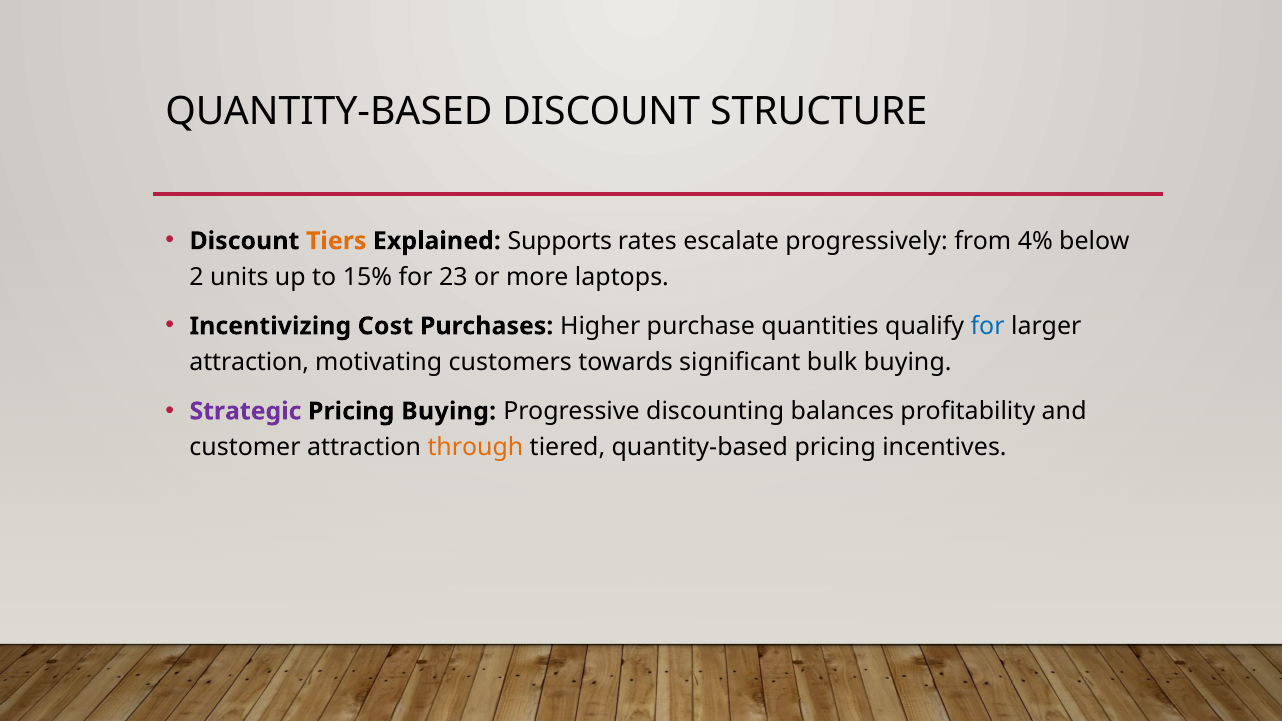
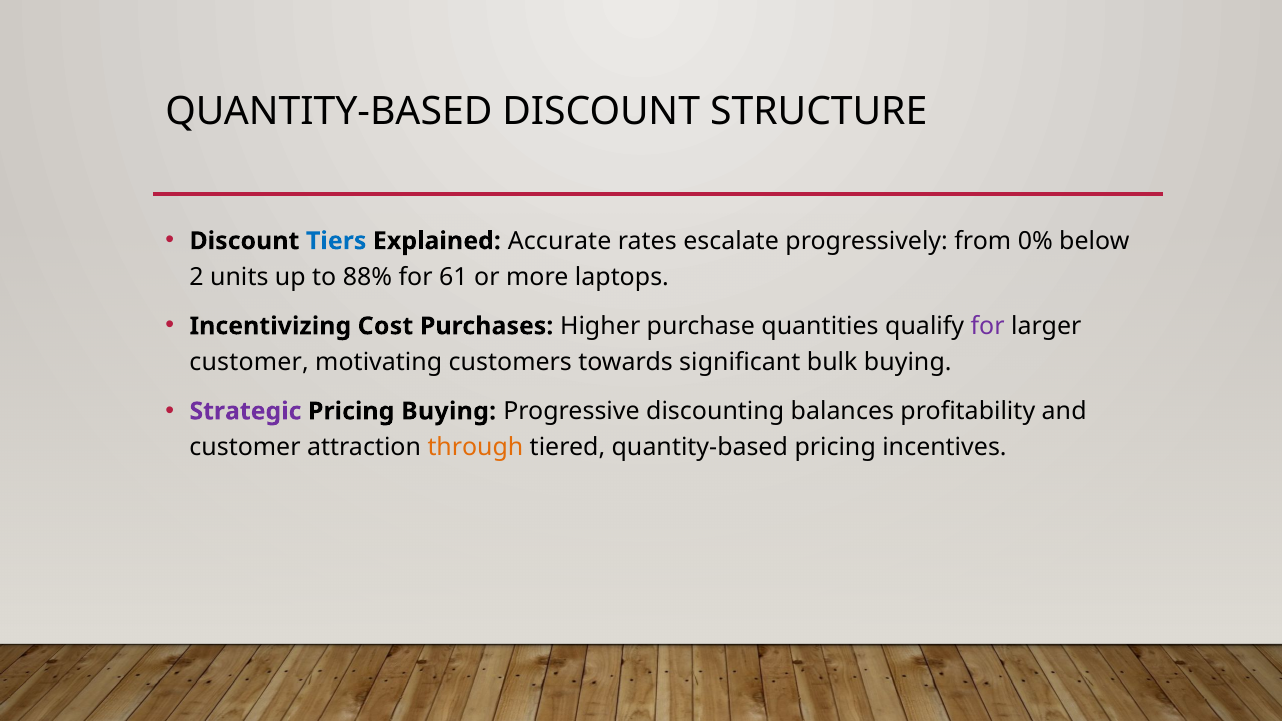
Tiers colour: orange -> blue
Supports: Supports -> Accurate
4%: 4% -> 0%
15%: 15% -> 88%
23: 23 -> 61
for at (988, 326) colour: blue -> purple
attraction at (249, 362): attraction -> customer
